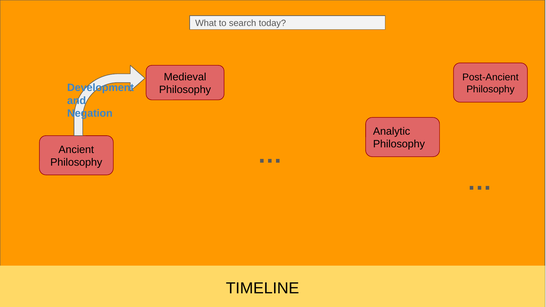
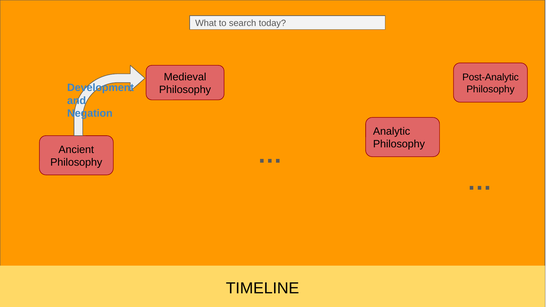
Post-Ancient: Post-Ancient -> Post-Analytic
